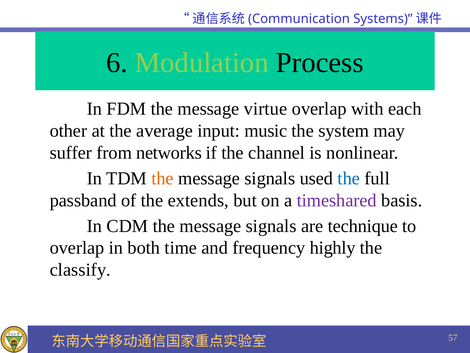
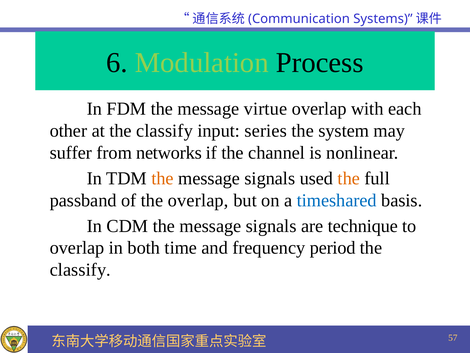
at the average: average -> classify
music: music -> series
the at (349, 178) colour: blue -> orange
the extends: extends -> overlap
timeshared colour: purple -> blue
highly: highly -> period
